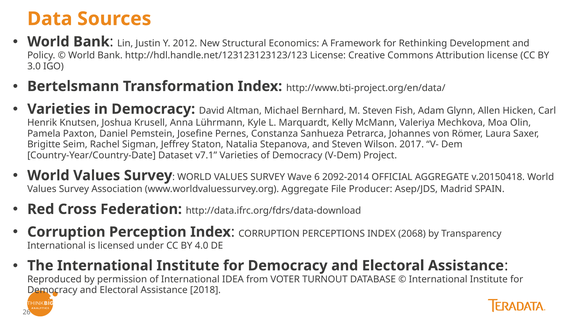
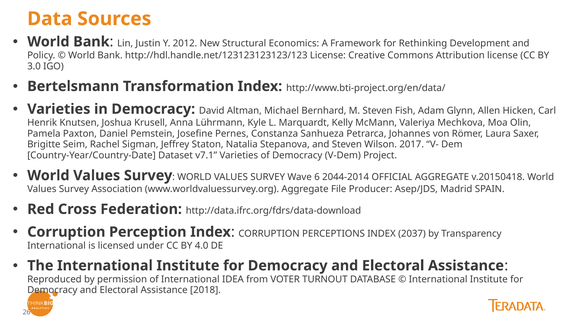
2092-2014: 2092-2014 -> 2044-2014
2068: 2068 -> 2037
